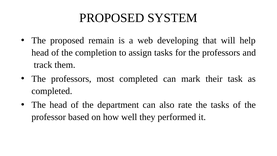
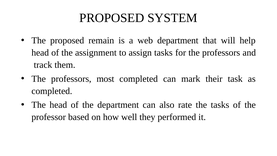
web developing: developing -> department
completion: completion -> assignment
